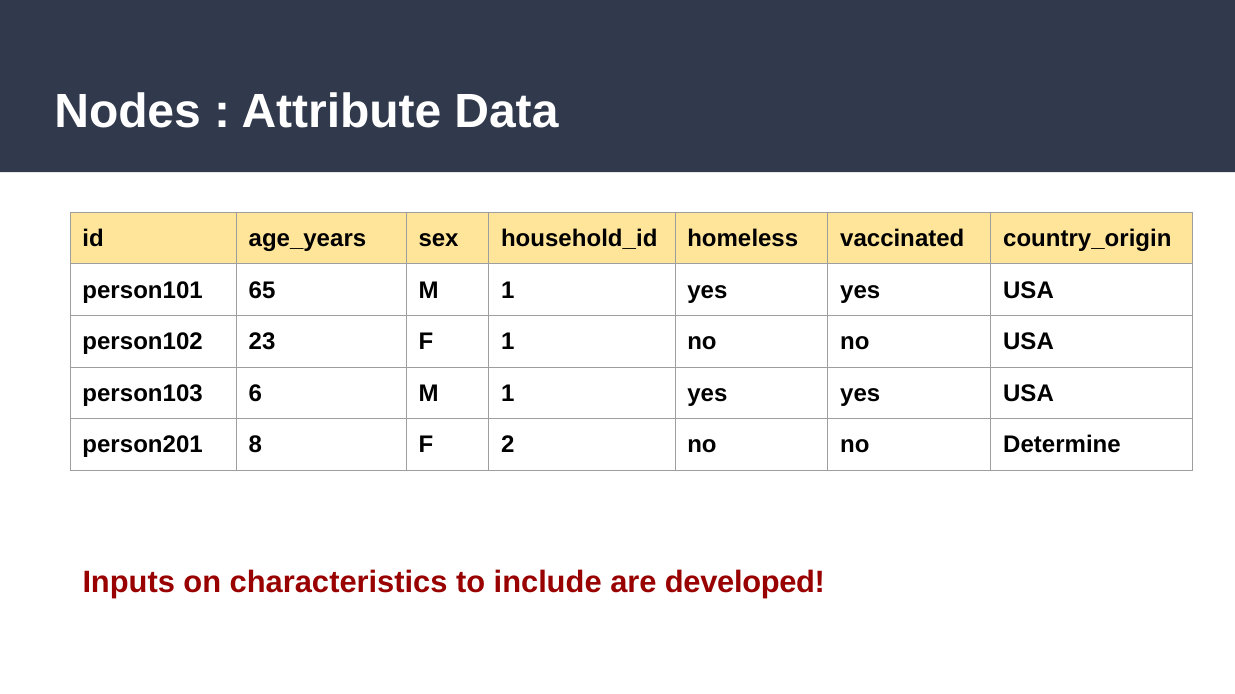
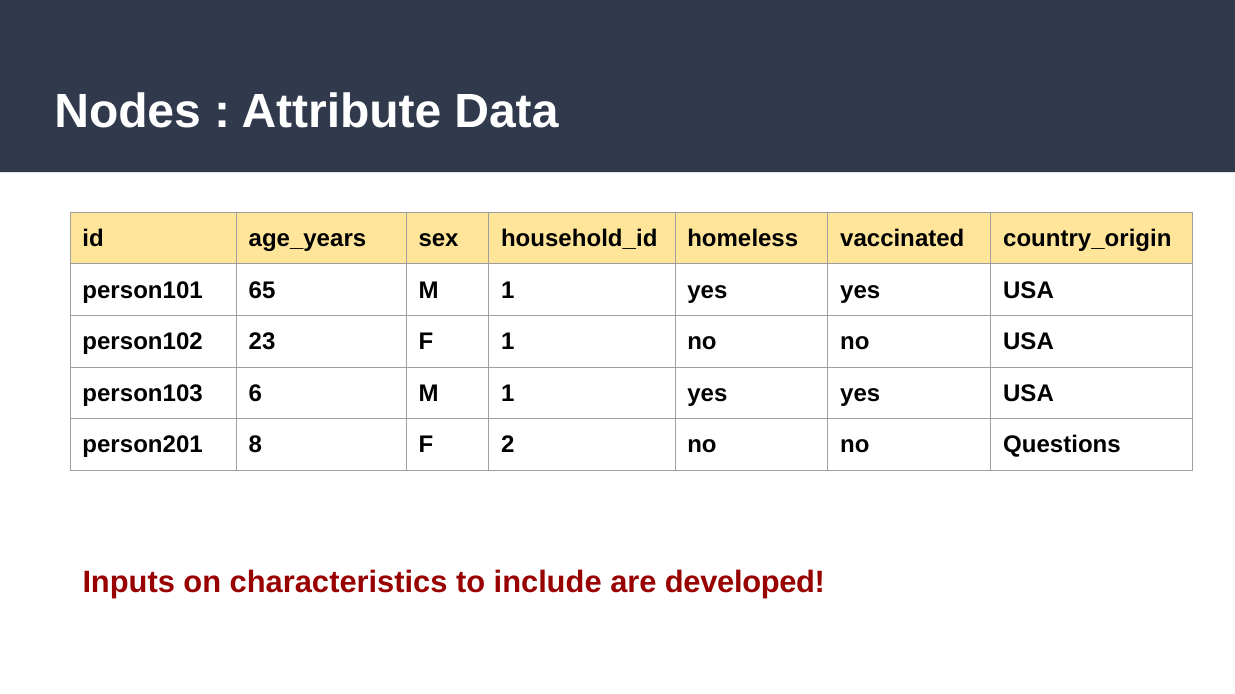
Determine: Determine -> Questions
